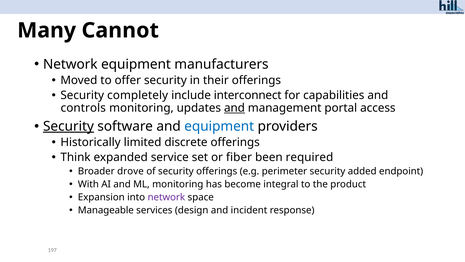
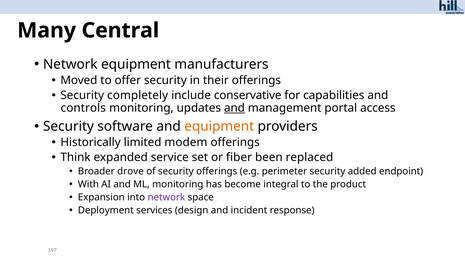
Cannot: Cannot -> Central
interconnect: interconnect -> conservative
Security at (68, 126) underline: present -> none
equipment at (219, 126) colour: blue -> orange
discrete: discrete -> modem
required: required -> replaced
Manageable: Manageable -> Deployment
